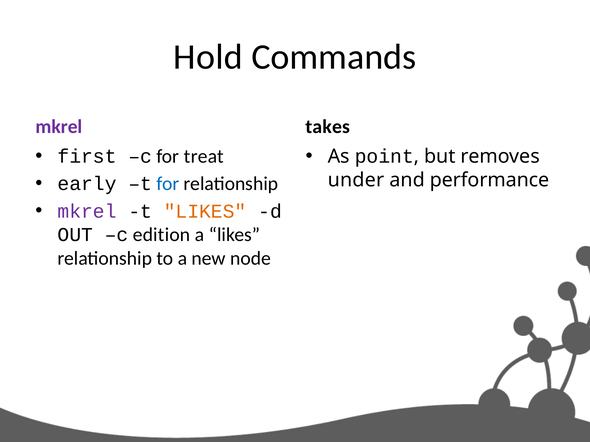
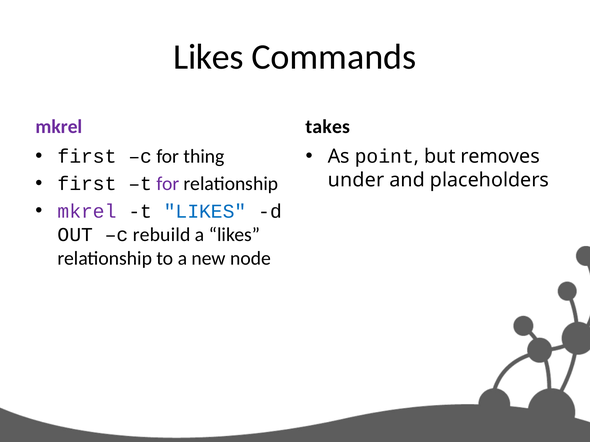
Hold at (208, 57): Hold -> Likes
treat: treat -> thing
early at (87, 184): early -> first
for at (168, 184) colour: blue -> purple
performance: performance -> placeholders
LIKES at (205, 212) colour: orange -> blue
edition: edition -> rebuild
